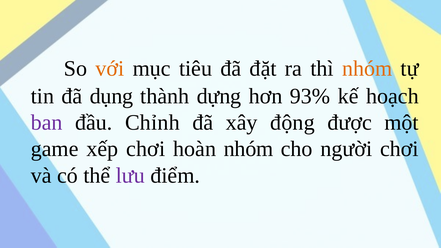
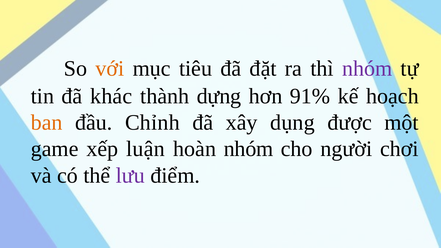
nhóm at (367, 69) colour: orange -> purple
dụng: dụng -> khác
93%: 93% -> 91%
ban colour: purple -> orange
động: động -> dụng
xếp chơi: chơi -> luận
